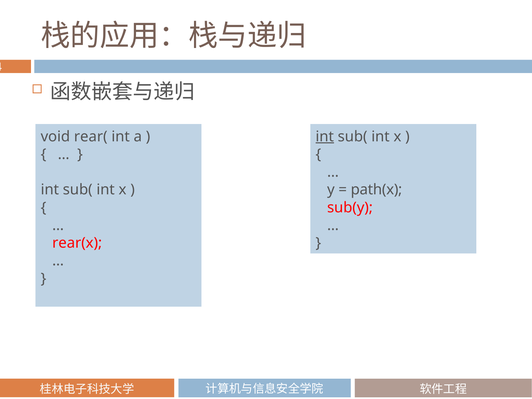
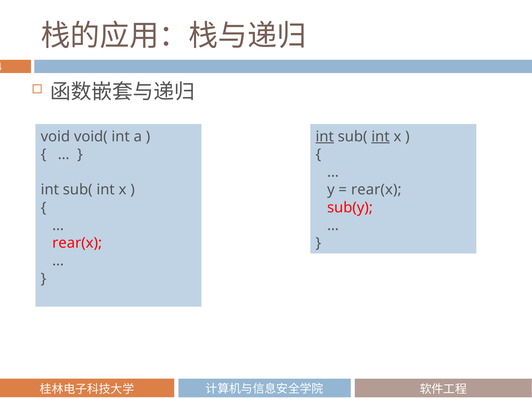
rear(: rear( -> void(
int at (380, 137) underline: none -> present
path(x at (376, 190): path(x -> rear(x
